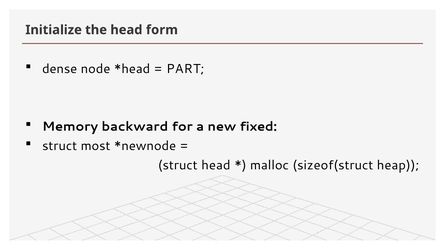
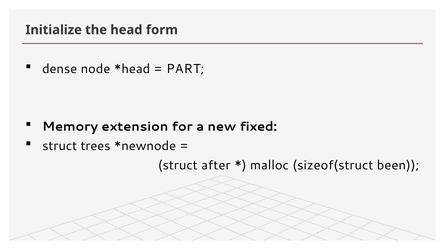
backward: backward -> extension
most: most -> trees
struct head: head -> after
heap: heap -> been
